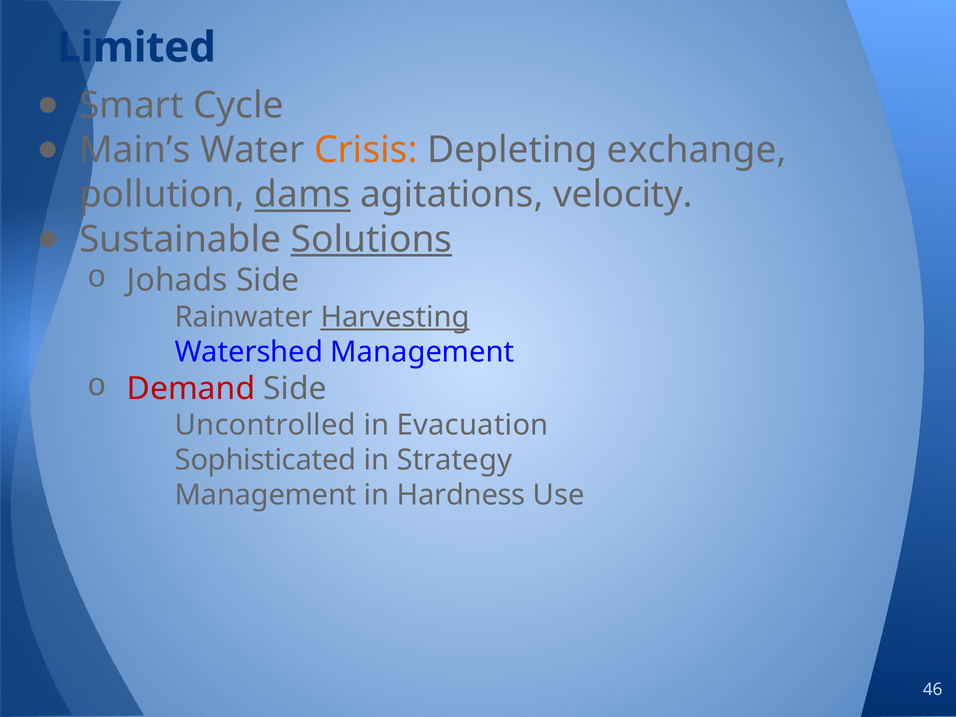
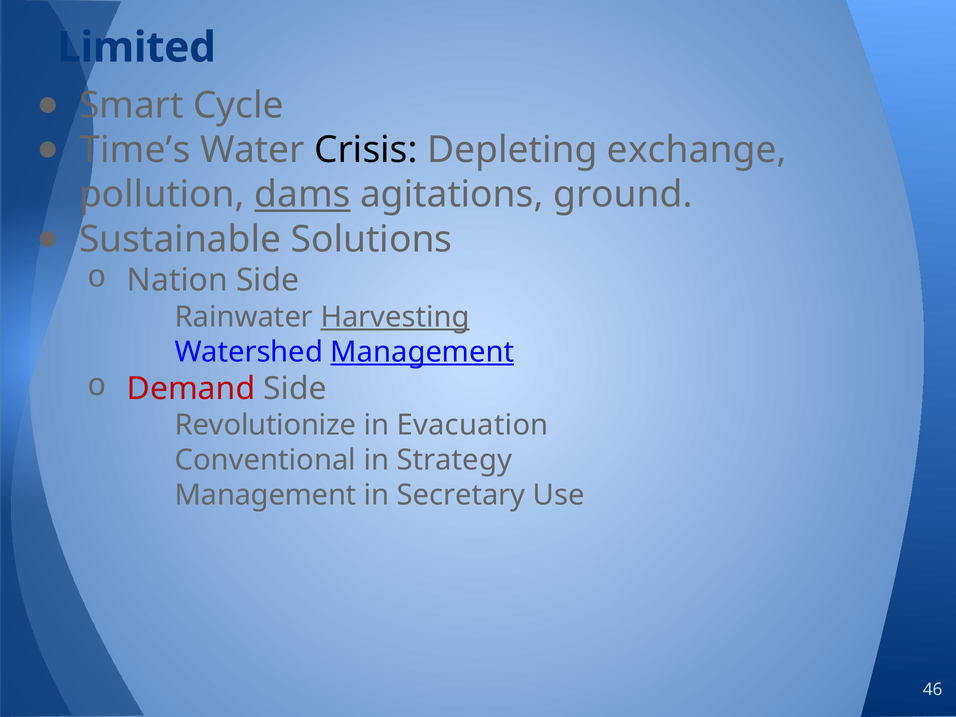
Main’s: Main’s -> Time’s
Crisis colour: orange -> black
velocity: velocity -> ground
Solutions underline: present -> none
Johads: Johads -> Nation
Management at (422, 352) underline: none -> present
Uncontrolled: Uncontrolled -> Revolutionize
Sophisticated: Sophisticated -> Conventional
Hardness: Hardness -> Secretary
